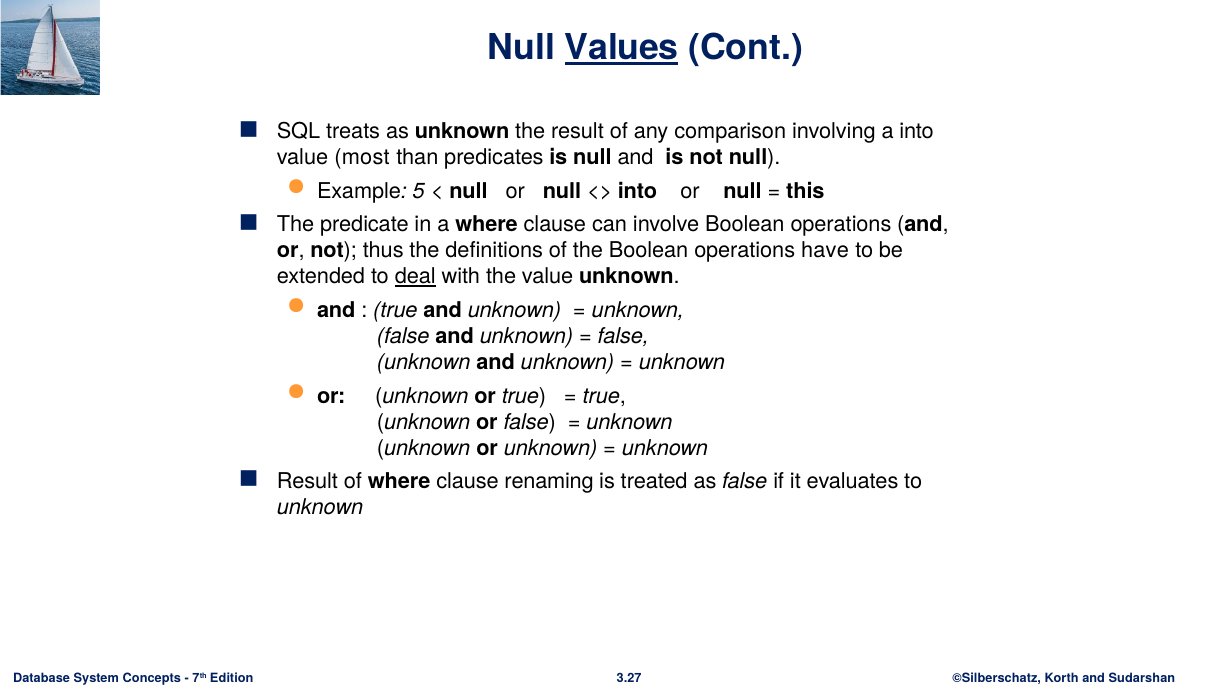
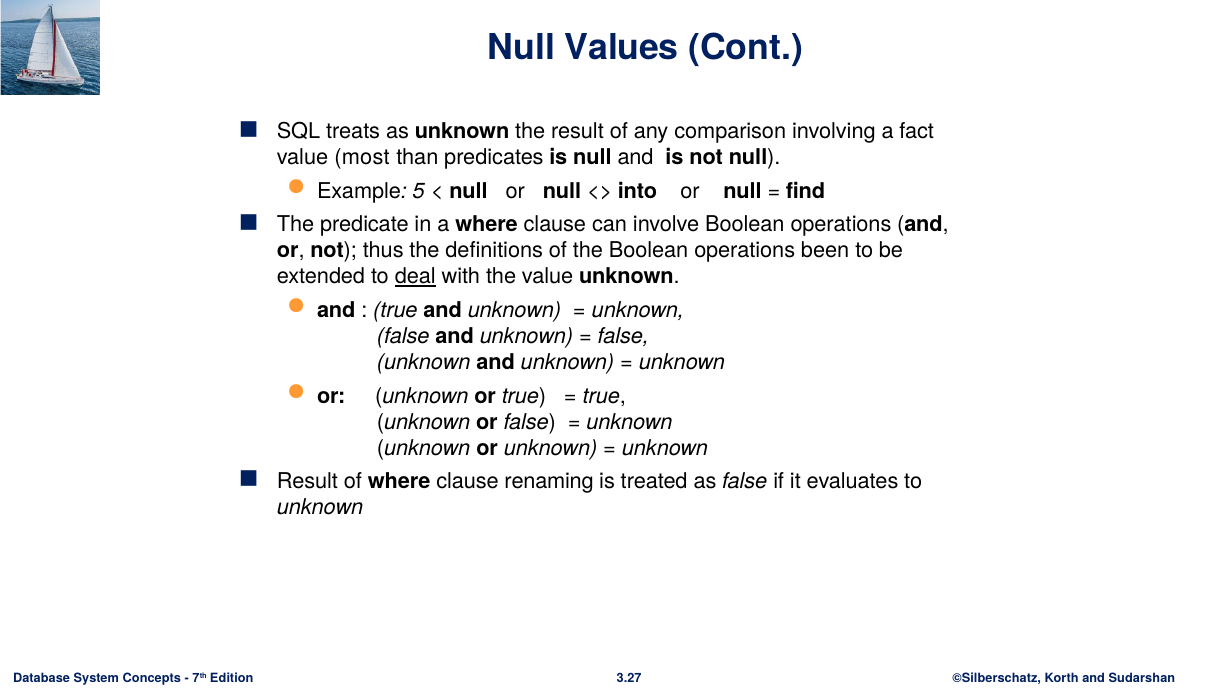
Values underline: present -> none
a into: into -> fact
this: this -> find
have: have -> been
